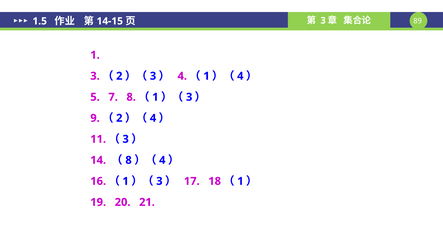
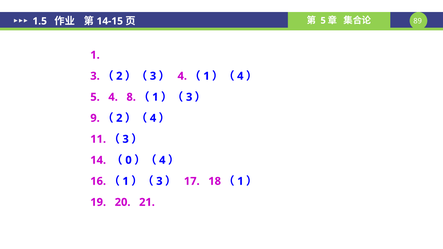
3 at (323, 21): 3 -> 5
5 7: 7 -> 4
8 at (129, 160): 8 -> 0
